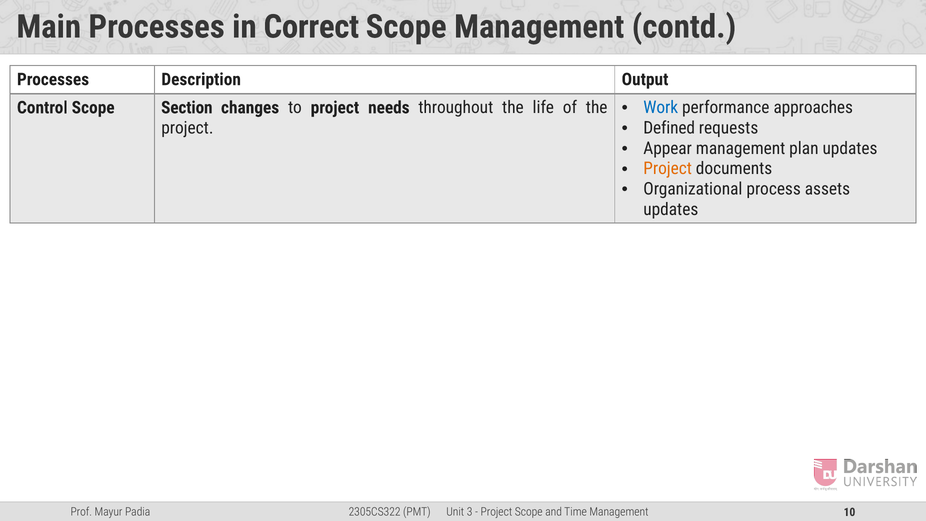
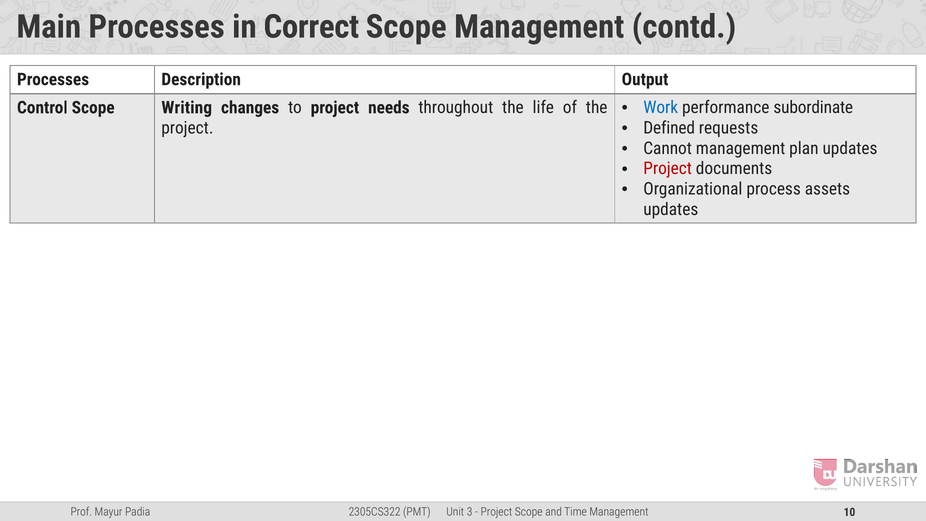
approaches: approaches -> subordinate
Section: Section -> Writing
Appear: Appear -> Cannot
Project at (668, 169) colour: orange -> red
